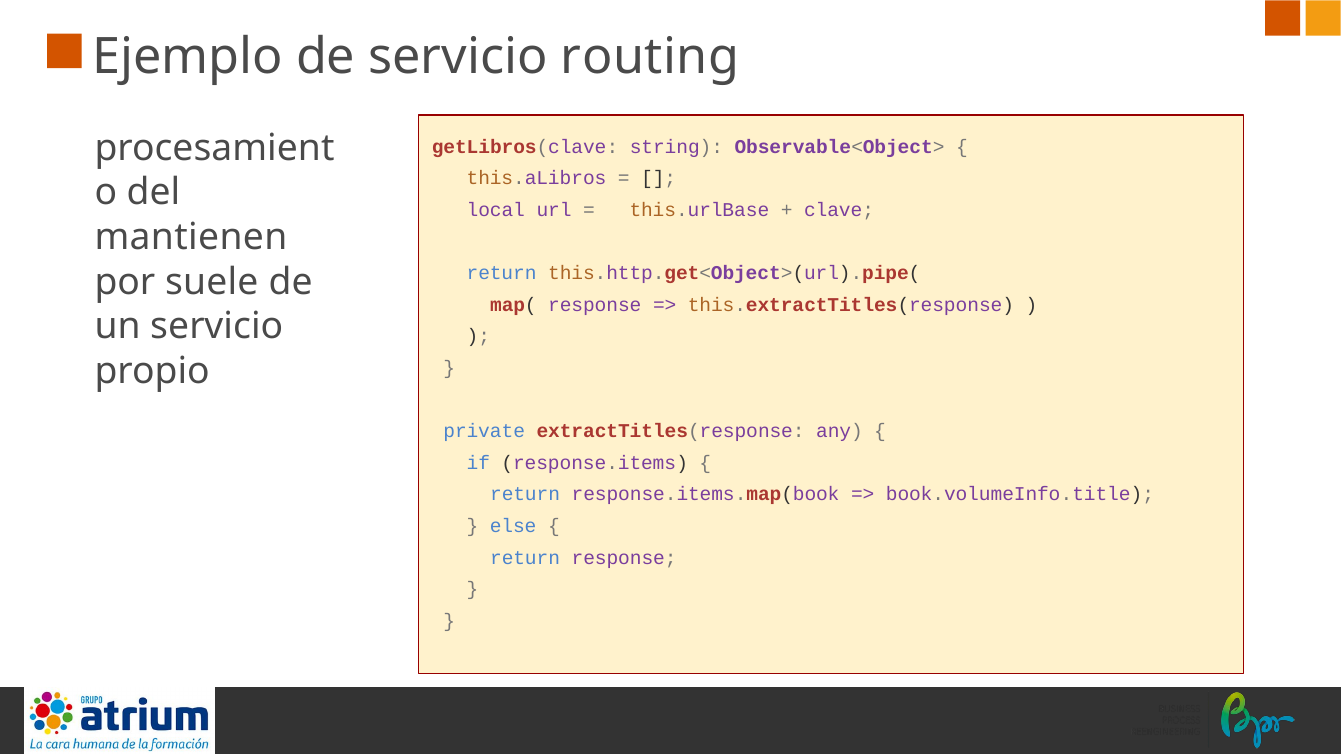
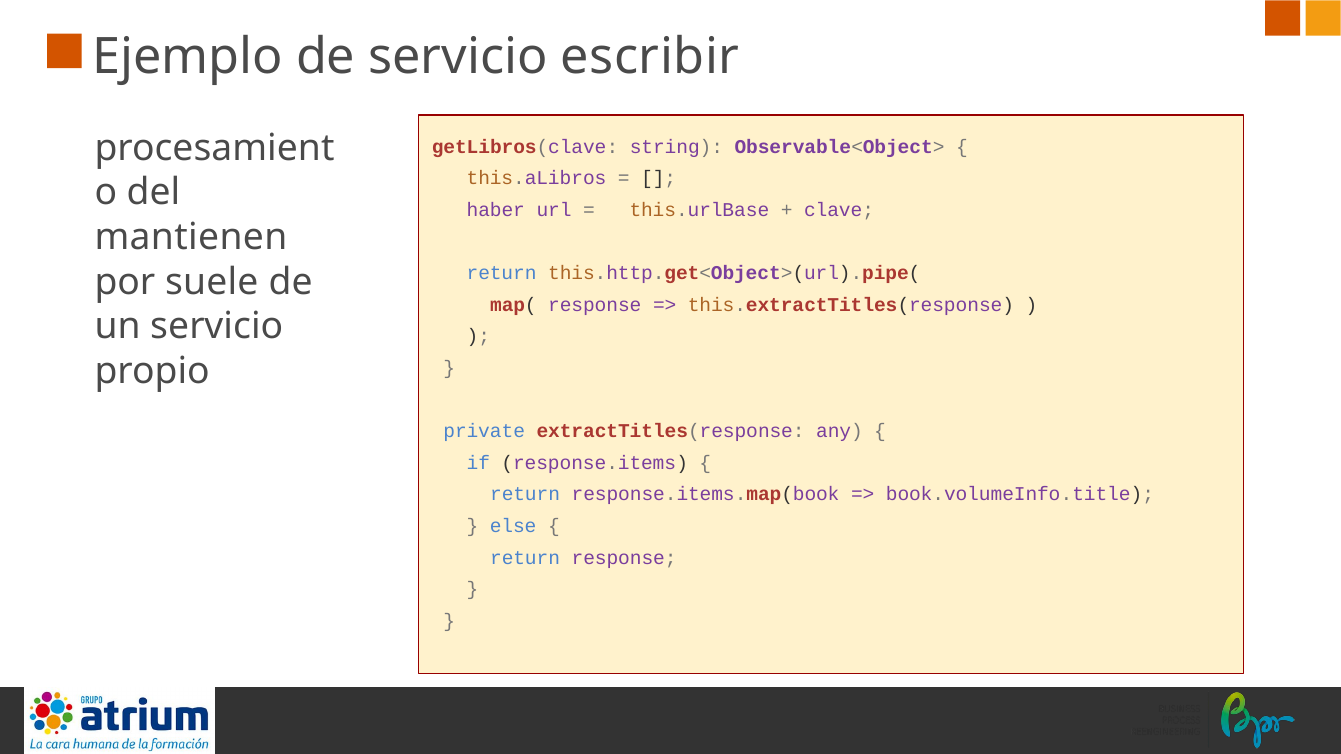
routing: routing -> escribir
local: local -> haber
